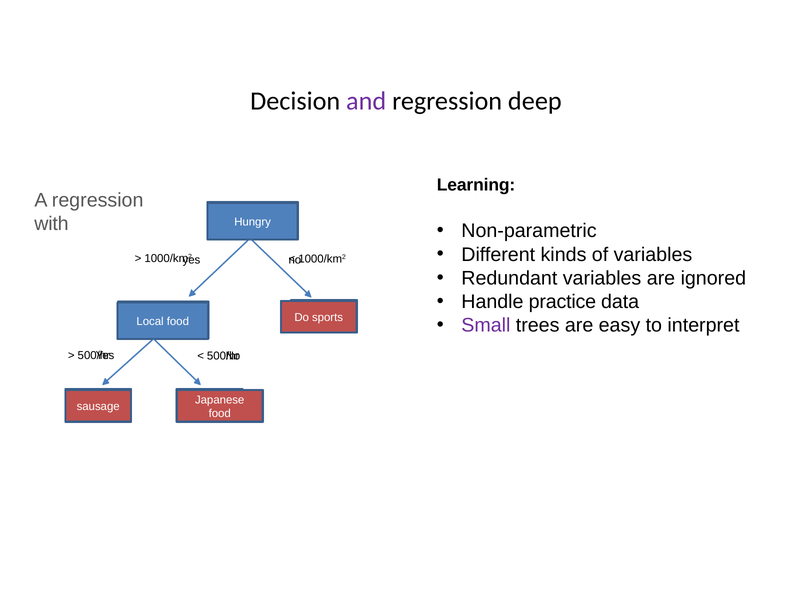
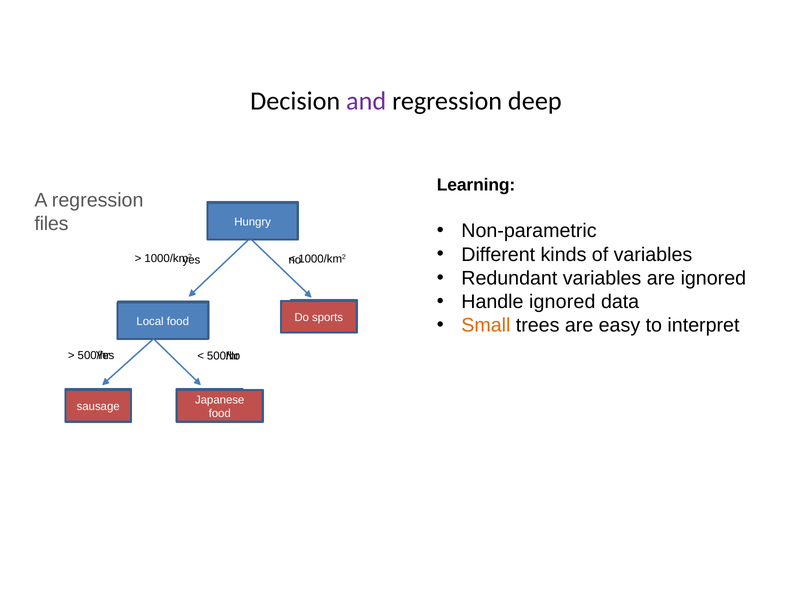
with: with -> files
Handle practice: practice -> ignored
Small colour: purple -> orange
